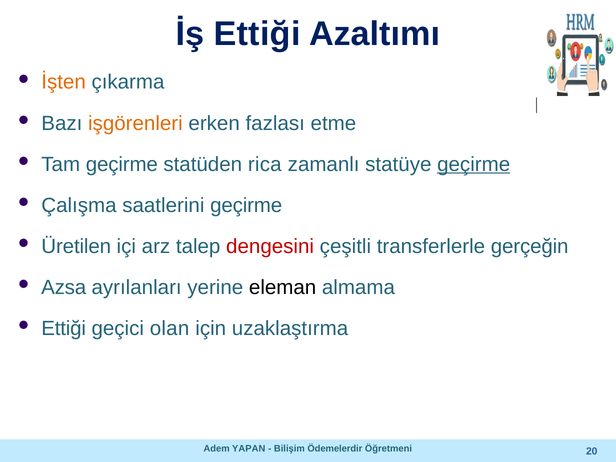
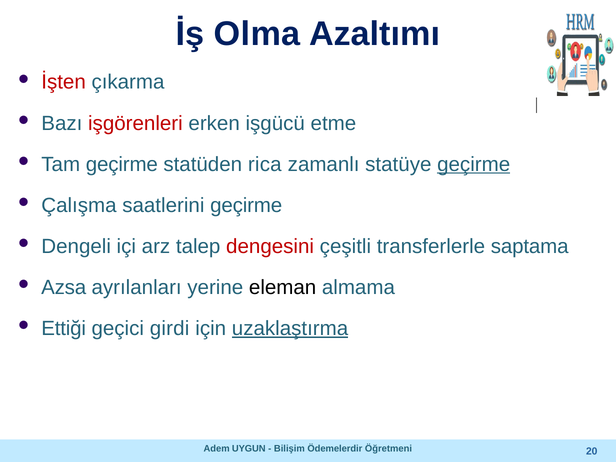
İş Ettiği: Ettiği -> Olma
İşten colour: orange -> red
işgörenleri colour: orange -> red
fazlası: fazlası -> işgücü
Üretilen: Üretilen -> Dengeli
gerçeğin: gerçeğin -> saptama
olan: olan -> girdi
uzaklaştırma underline: none -> present
YAPAN: YAPAN -> UYGUN
